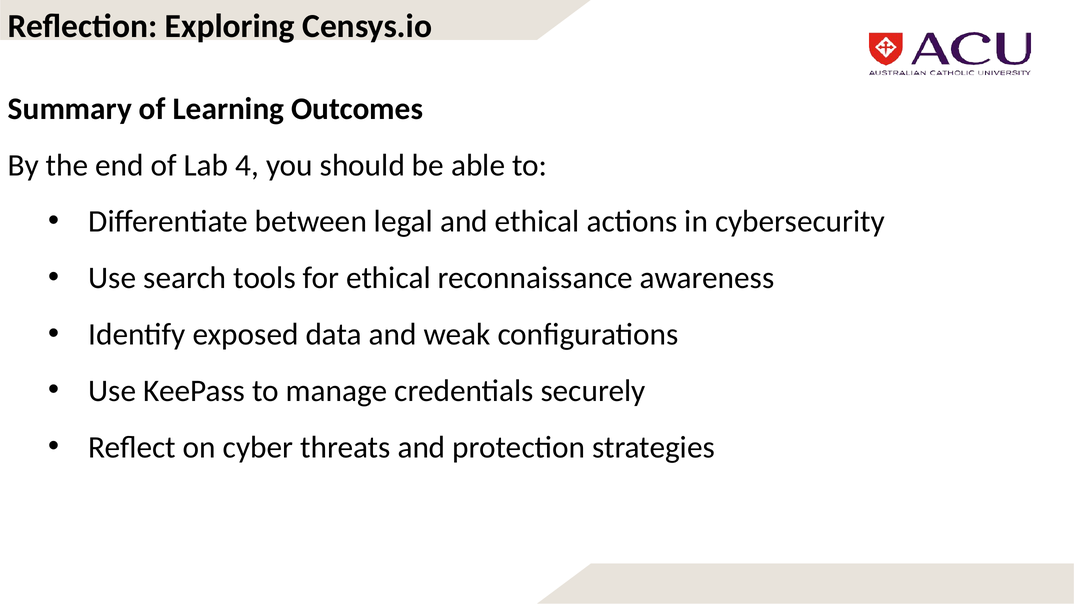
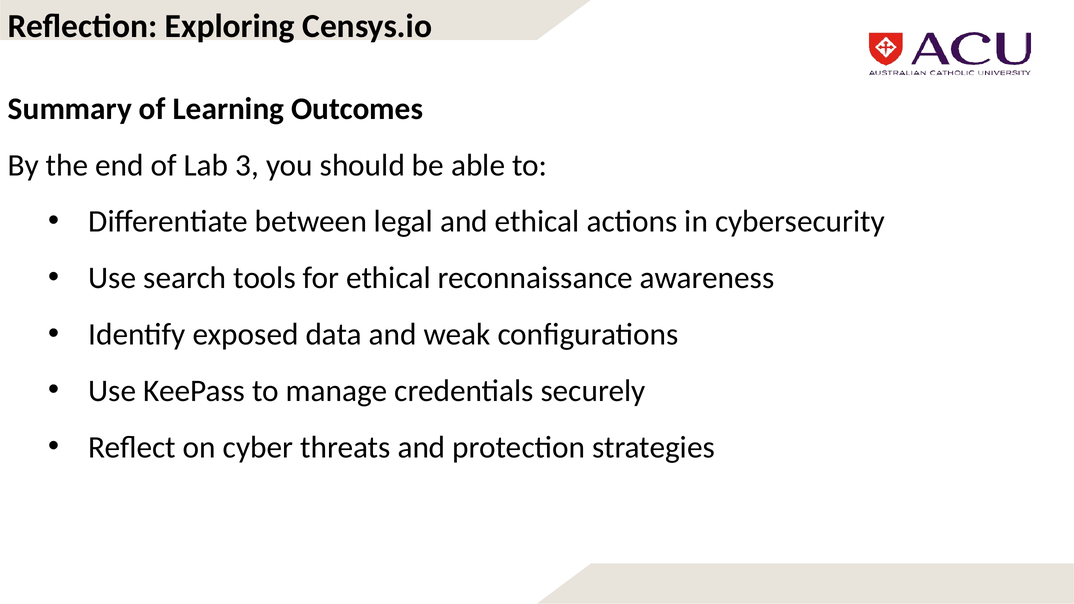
4: 4 -> 3
